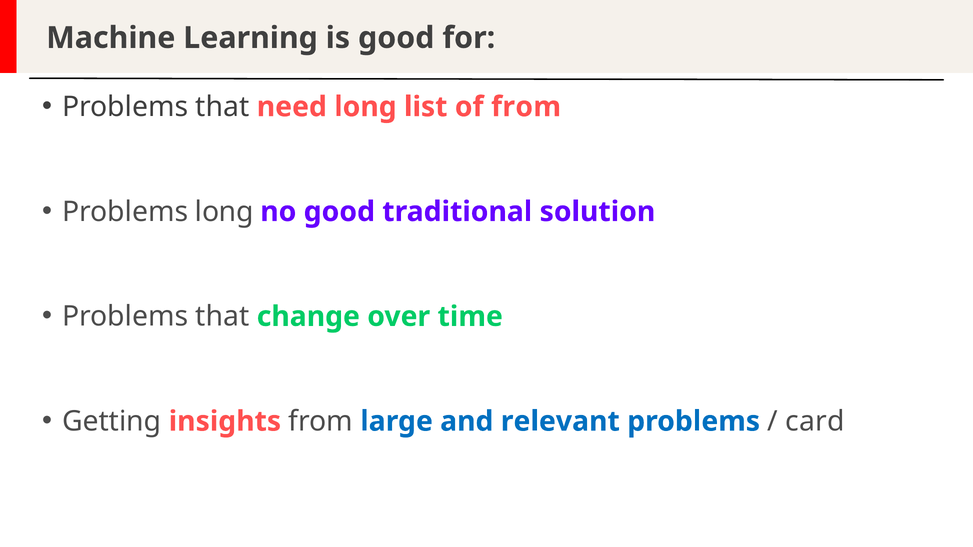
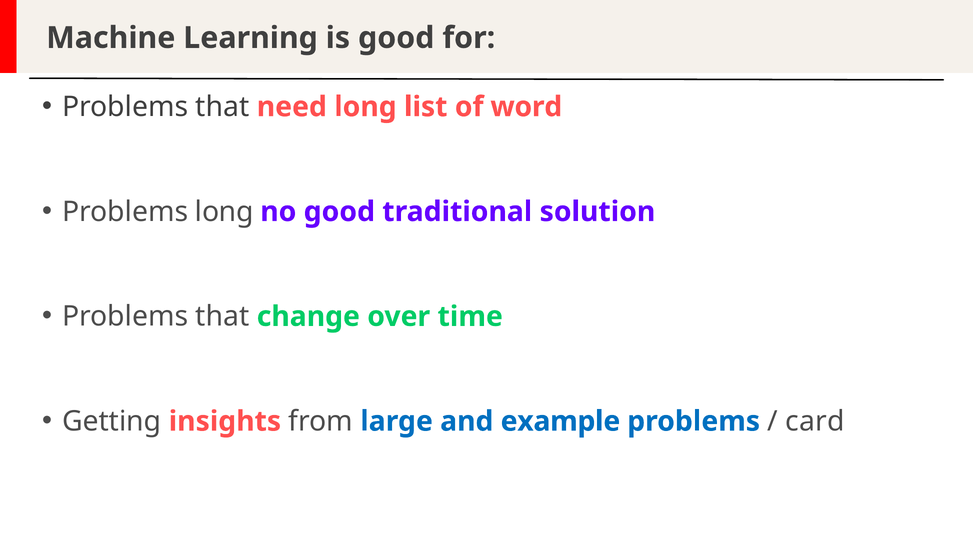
of from: from -> word
relevant: relevant -> example
